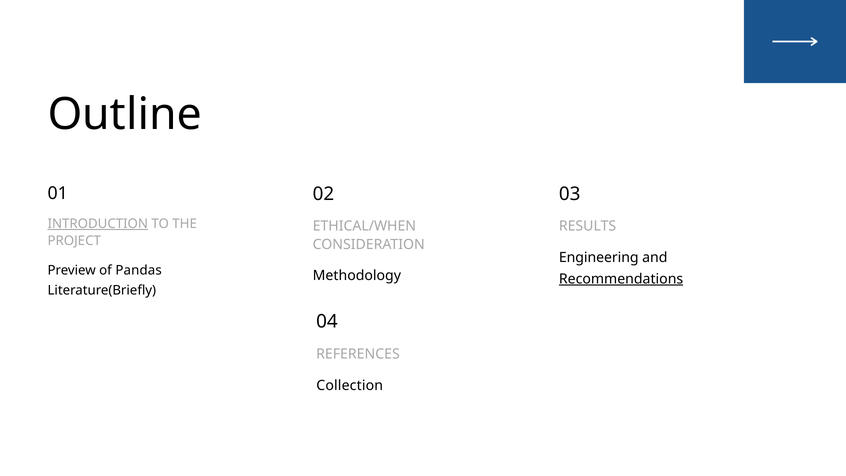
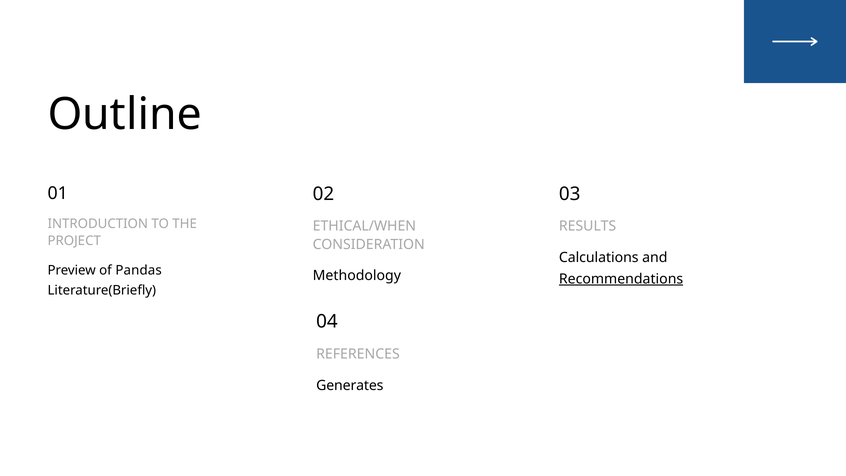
INTRODUCTION underline: present -> none
Engineering: Engineering -> Calculations
Collection: Collection -> Generates
